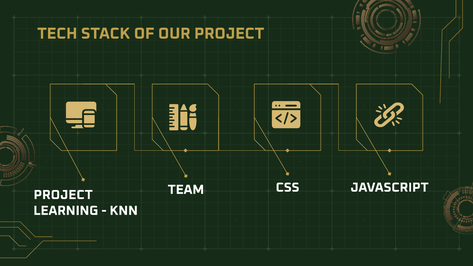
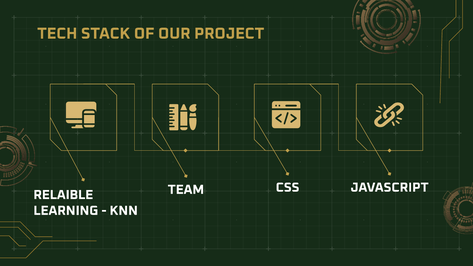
PROJECT at (63, 195): PROJECT -> RELAIBLE
